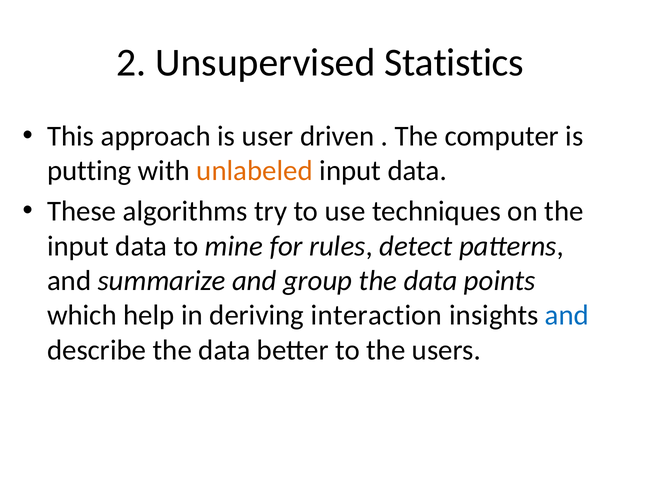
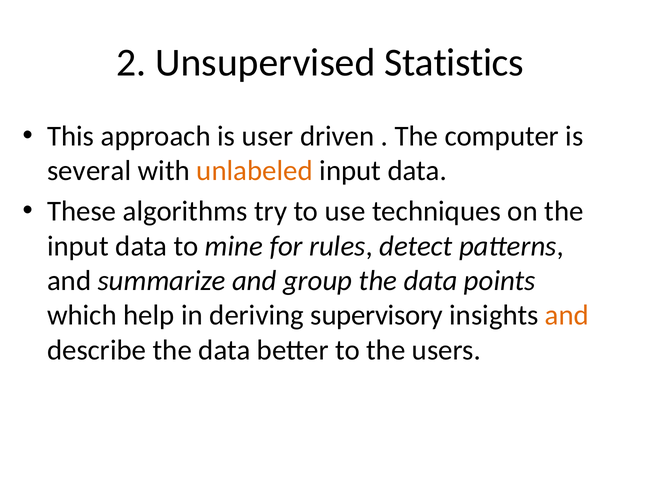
putting: putting -> several
interaction: interaction -> supervisory
and at (567, 315) colour: blue -> orange
